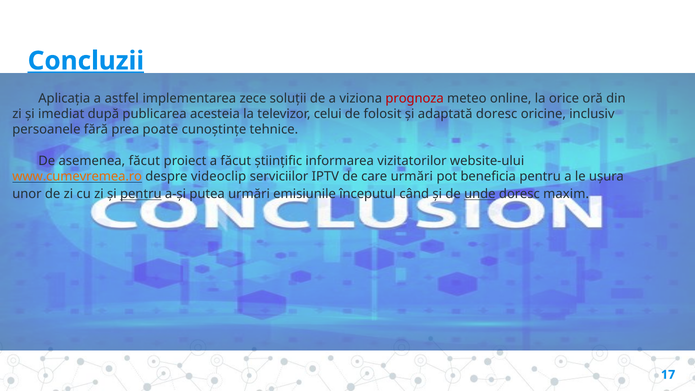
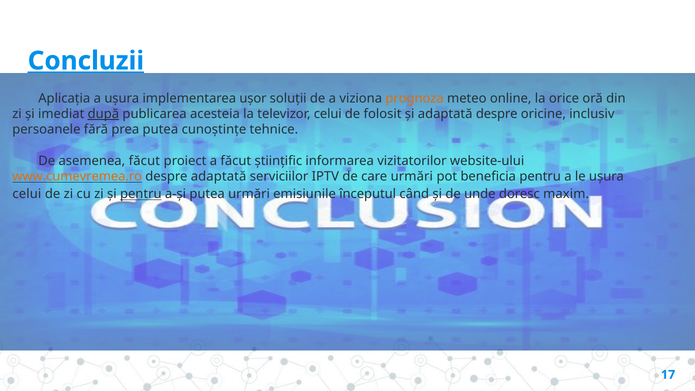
a astfel: astfel -> ușura
zece: zece -> ușor
prognoza colour: red -> orange
după underline: none -> present
adaptată doresc: doresc -> despre
prea poate: poate -> putea
despre videoclip: videoclip -> adaptată
unor at (27, 194): unor -> celui
unde underline: present -> none
